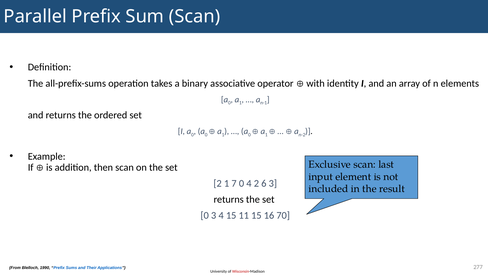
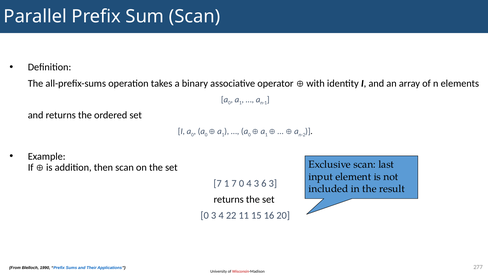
2 at (218, 183): 2 -> 7
4 2: 2 -> 3
4 15: 15 -> 22
70: 70 -> 20
